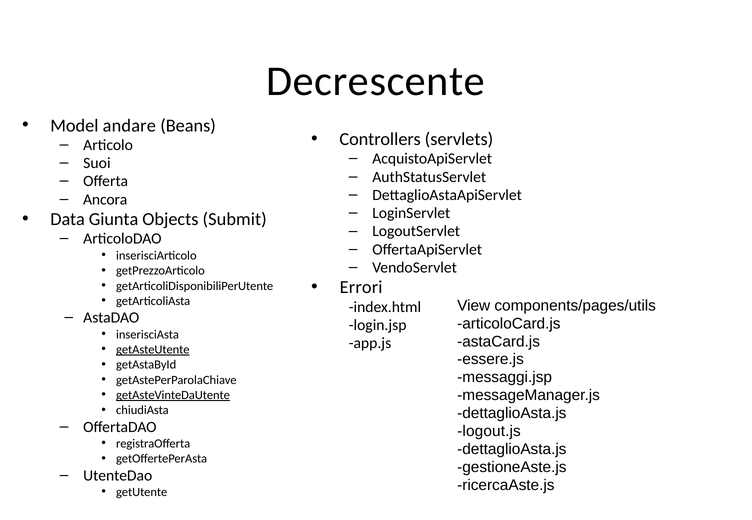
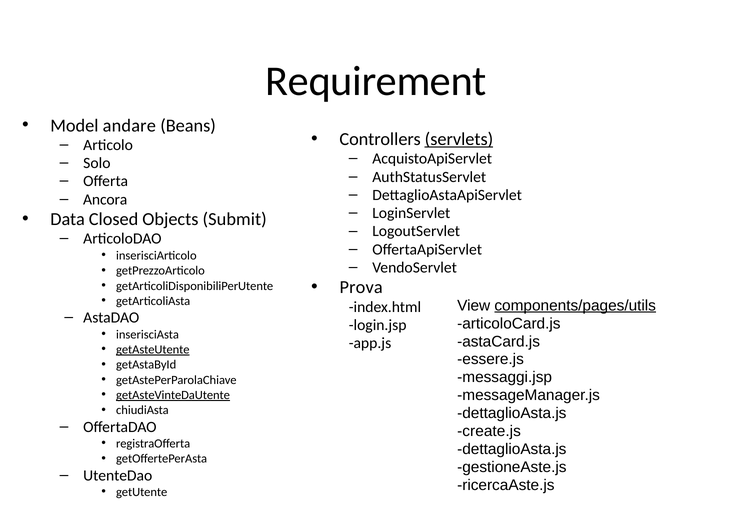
Decrescente: Decrescente -> Requirement
servlets underline: none -> present
Suoi: Suoi -> Solo
Giunta: Giunta -> Closed
Errori: Errori -> Prova
components/pages/utils underline: none -> present
logout.js: logout.js -> create.js
